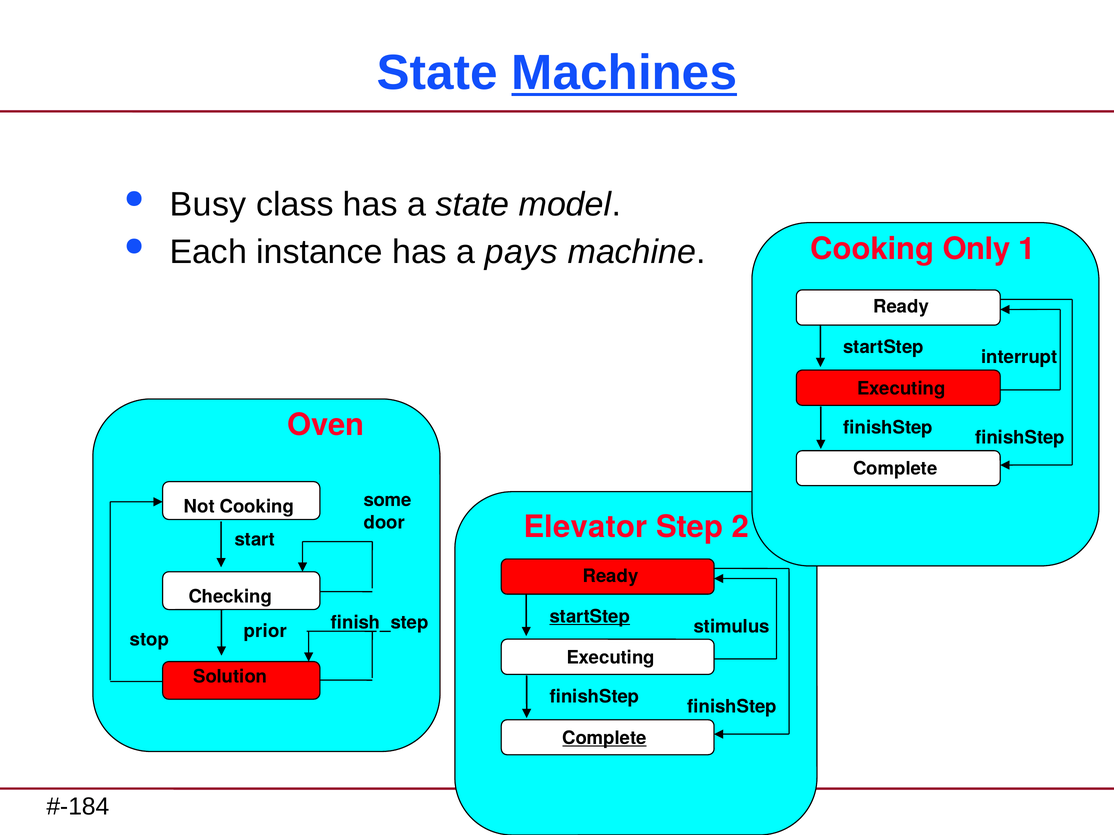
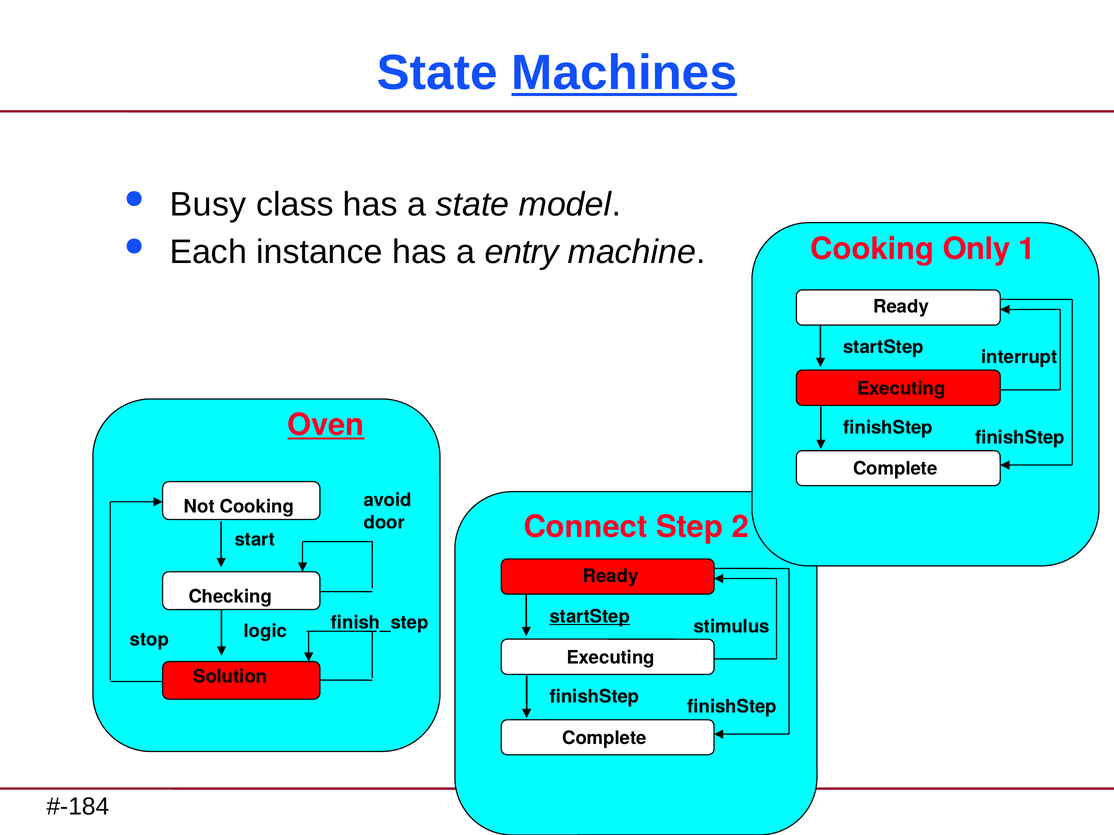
pays: pays -> entry
Oven underline: none -> present
some: some -> avoid
Elevator: Elevator -> Connect
prior: prior -> logic
Complete at (604, 738) underline: present -> none
